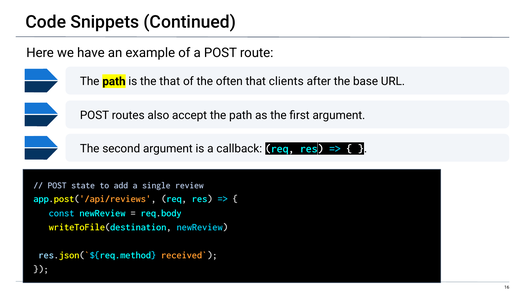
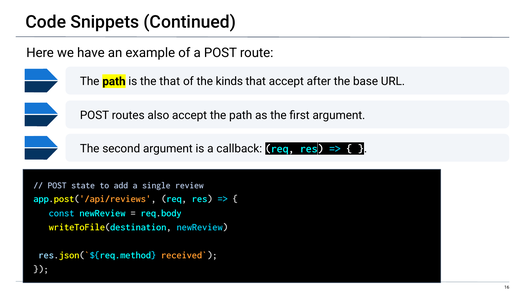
often: often -> kinds
that clients: clients -> accept
